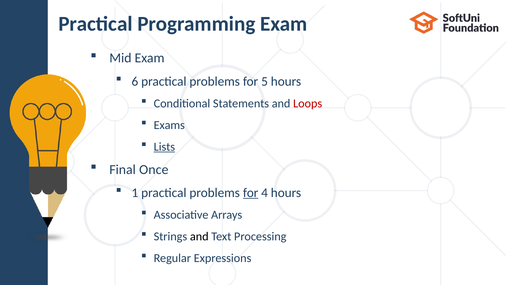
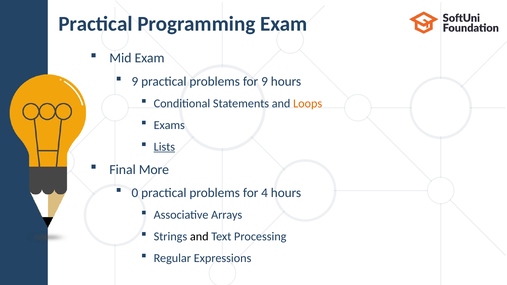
6 at (135, 81): 6 -> 9
for 5: 5 -> 9
Loops colour: red -> orange
Once: Once -> More
1: 1 -> 0
for at (251, 193) underline: present -> none
